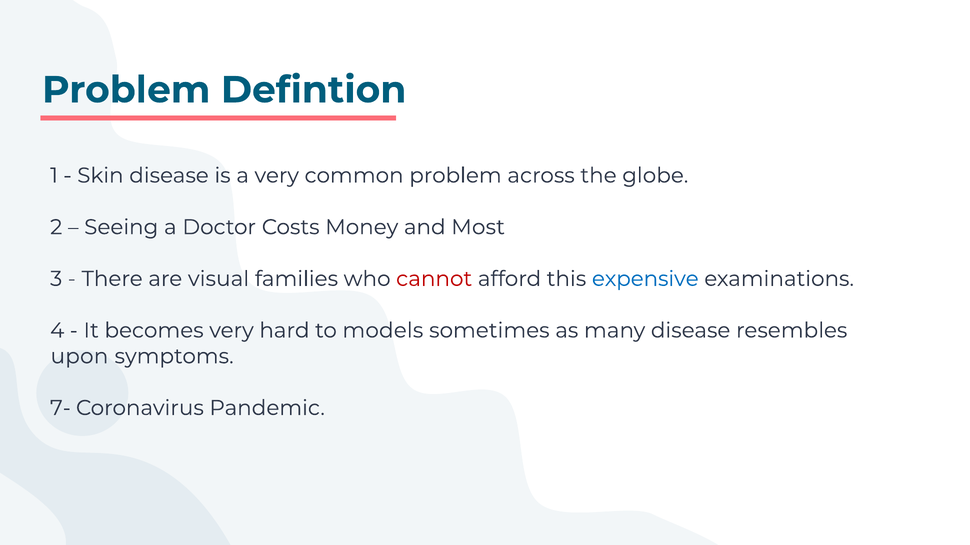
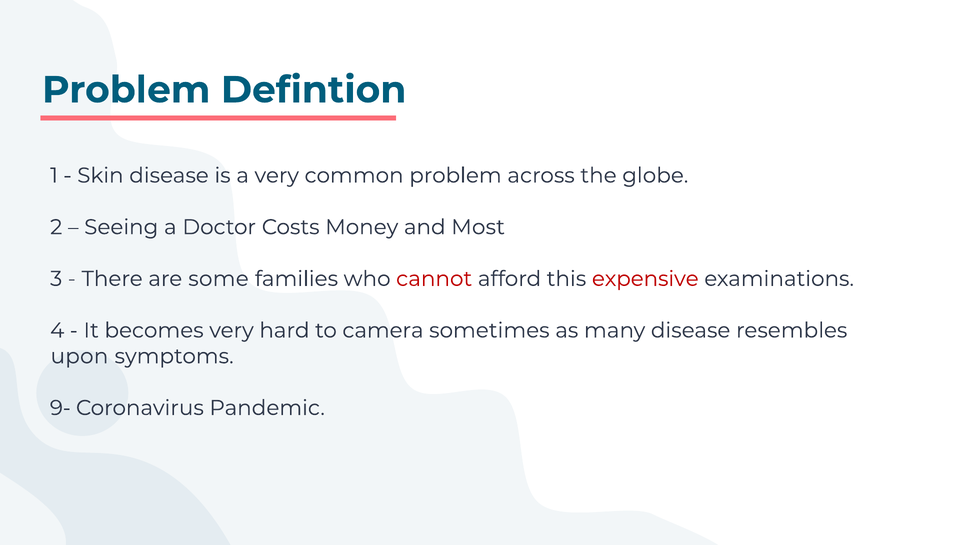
visual: visual -> some
expensive colour: blue -> red
models: models -> camera
7-: 7- -> 9-
